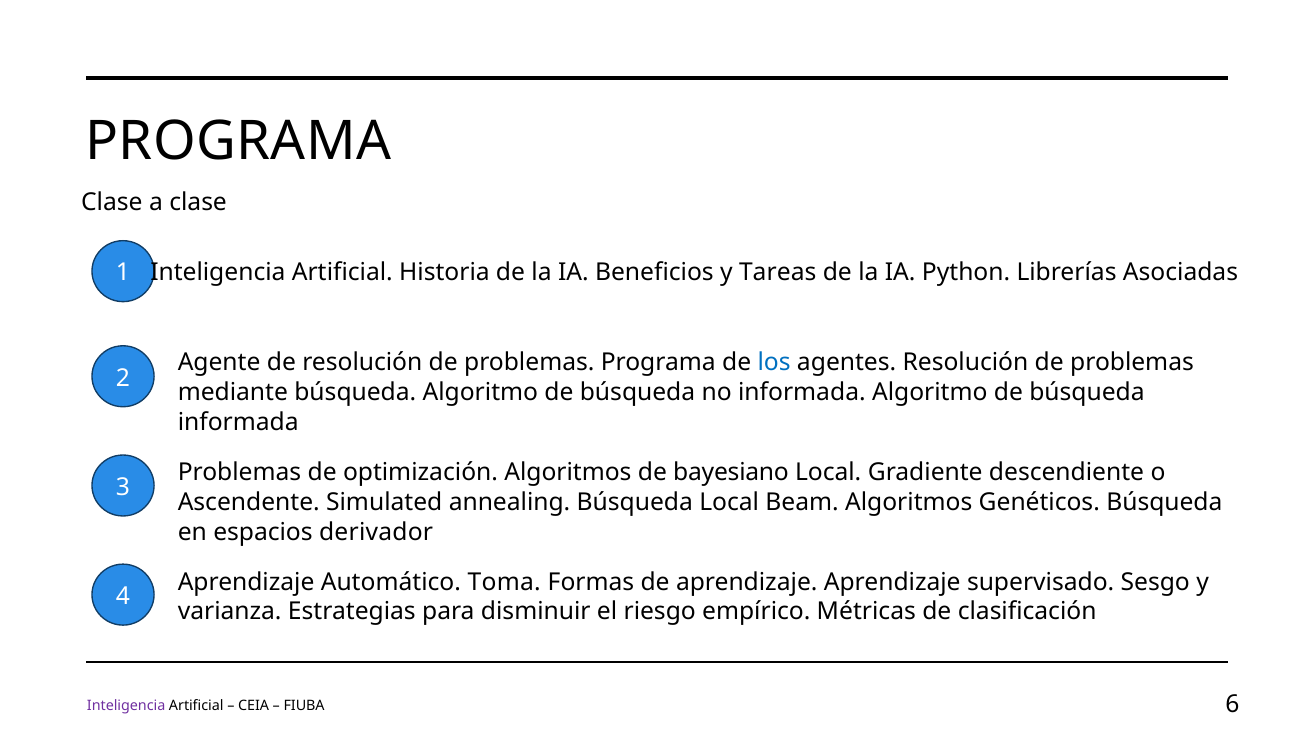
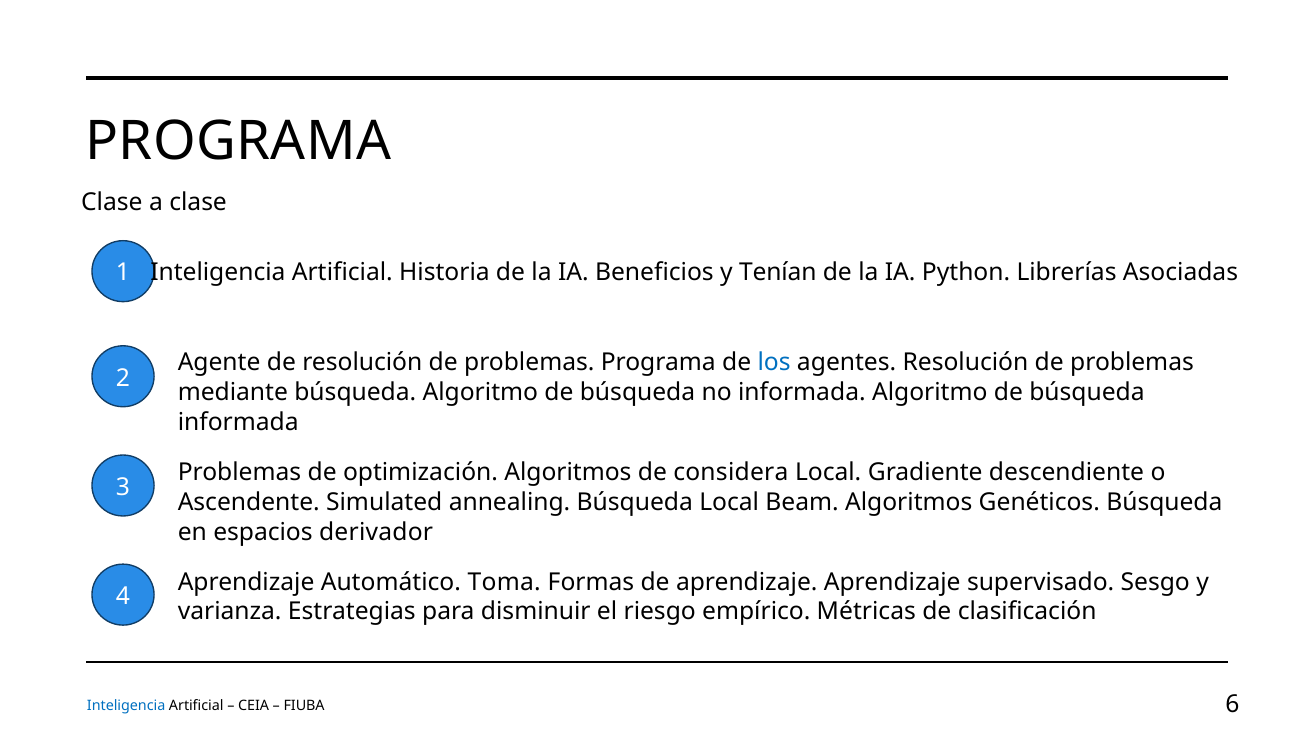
Tareas: Tareas -> Tenían
bayesiano: bayesiano -> considera
Inteligencia at (126, 706) colour: purple -> blue
